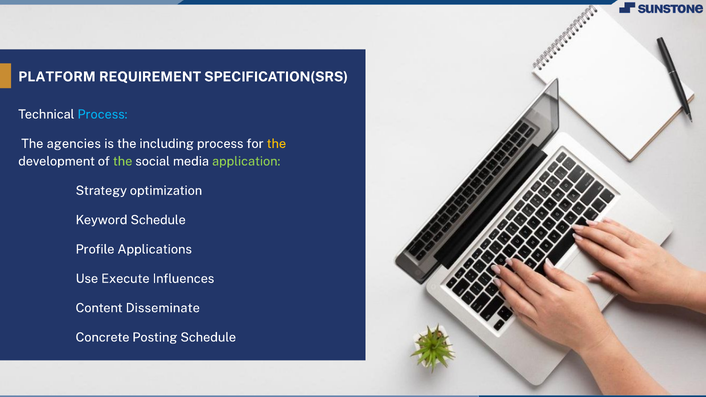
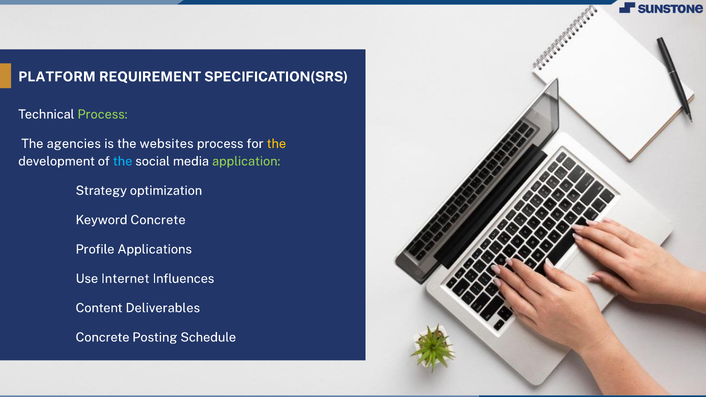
Process at (102, 114) colour: light blue -> light green
including: including -> websites
the at (123, 161) colour: light green -> light blue
Keyword Schedule: Schedule -> Concrete
Execute: Execute -> Internet
Disseminate: Disseminate -> Deliverables
